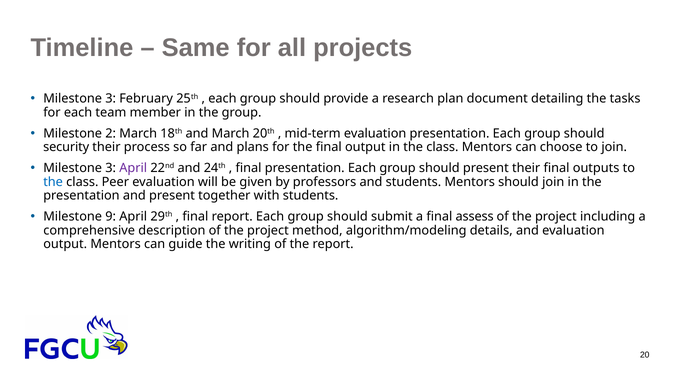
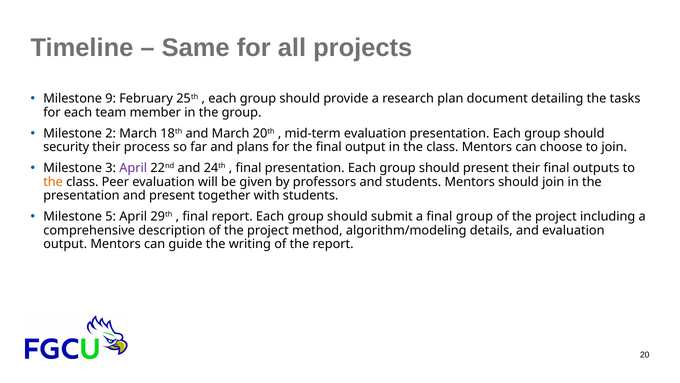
3 at (111, 99): 3 -> 9
the at (53, 182) colour: blue -> orange
9: 9 -> 5
final assess: assess -> group
